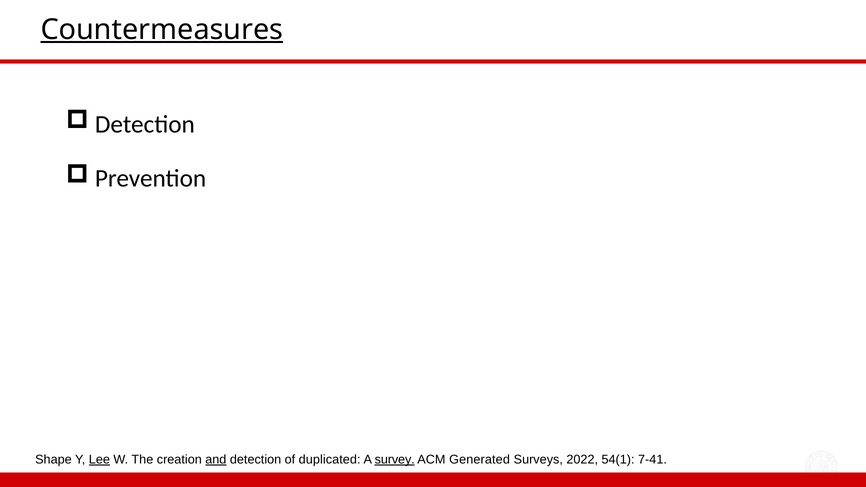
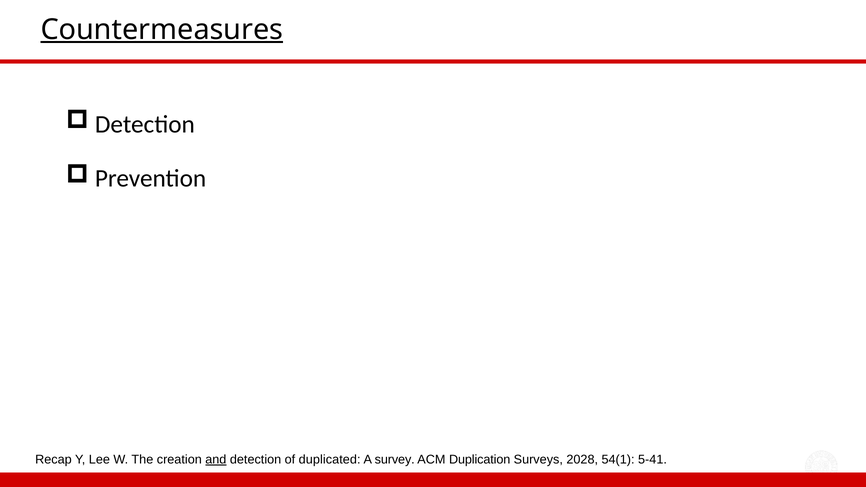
Shape: Shape -> Recap
Lee underline: present -> none
survey underline: present -> none
Generated: Generated -> Duplication
2022: 2022 -> 2028
7-41: 7-41 -> 5-41
